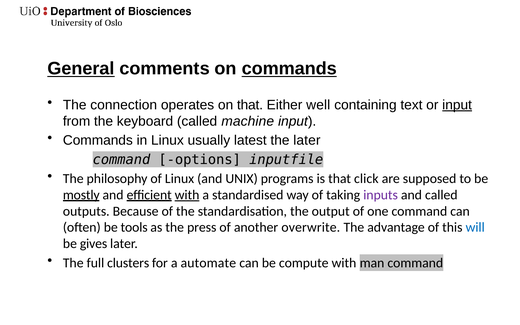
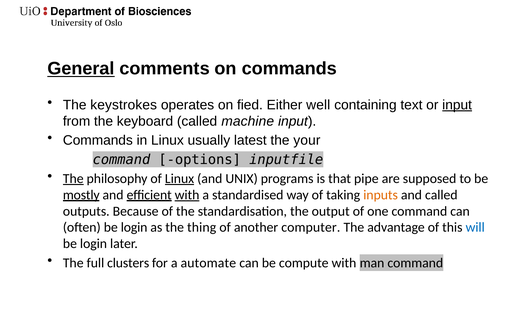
commands at (289, 69) underline: present -> none
connection: connection -> keystrokes
on that: that -> fied
the later: later -> your
The at (73, 179) underline: none -> present
Linux at (180, 179) underline: none -> present
click: click -> pipe
inputs colour: purple -> orange
often be tools: tools -> login
press: press -> thing
overwrite: overwrite -> computer
gives at (94, 244): gives -> login
